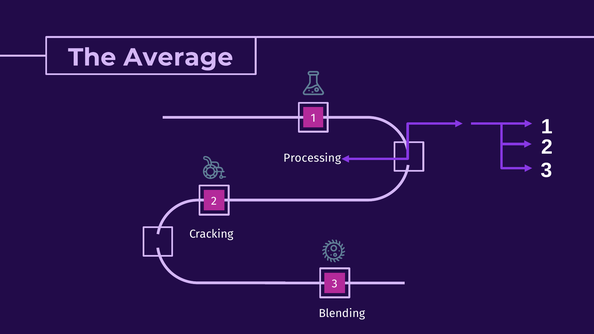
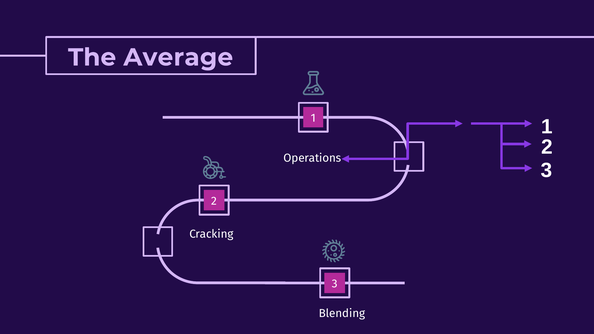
Processing: Processing -> Operations
